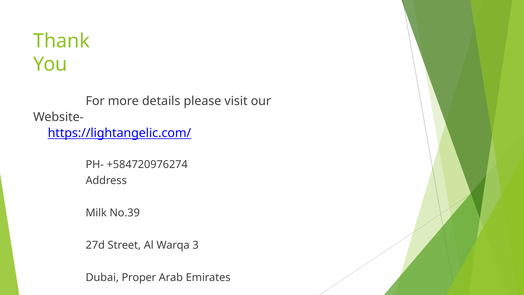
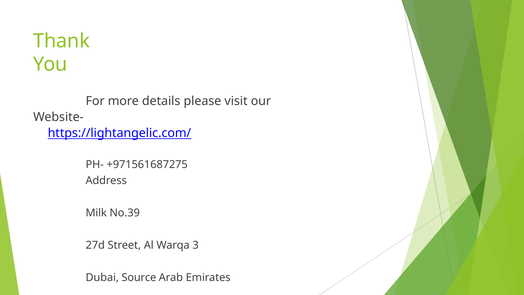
+584720976274: +584720976274 -> +971561687275
Proper: Proper -> Source
